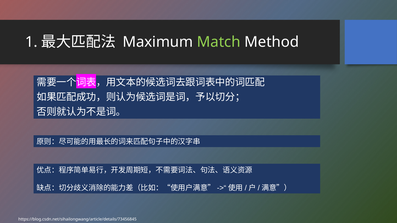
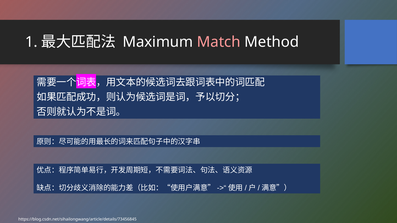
Match colour: light green -> pink
